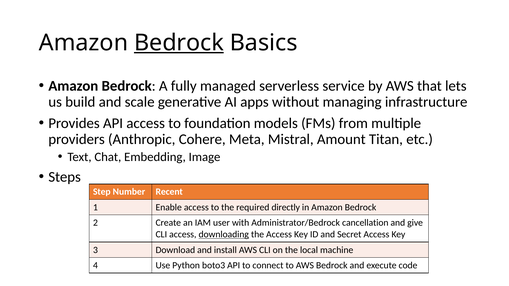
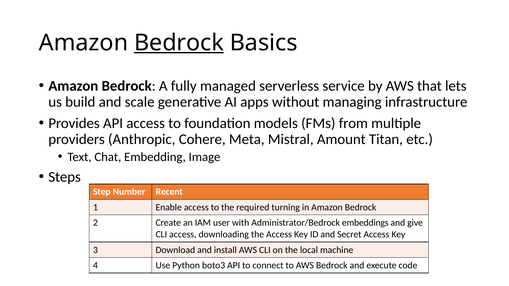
directly: directly -> turning
cancellation: cancellation -> embeddings
downloading underline: present -> none
